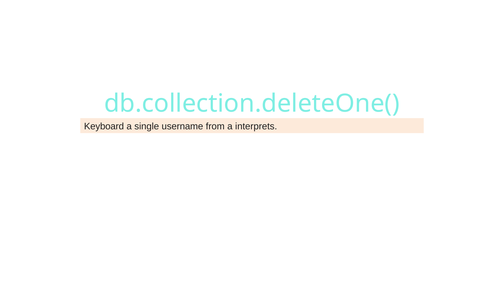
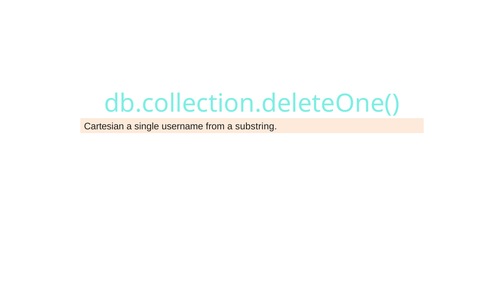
Keyboard: Keyboard -> Cartesian
interprets: interprets -> substring
